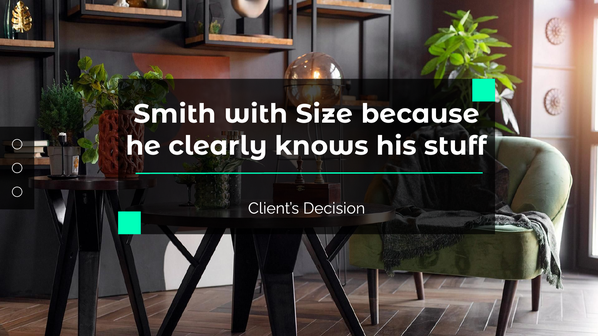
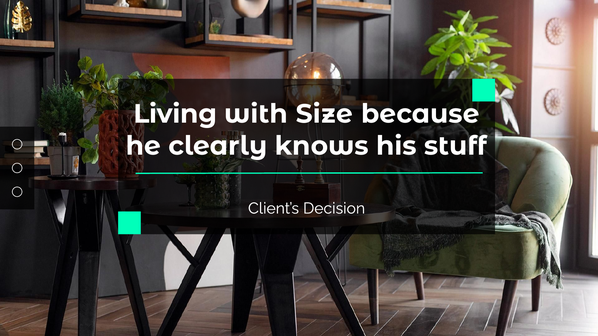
Smith: Smith -> Living
